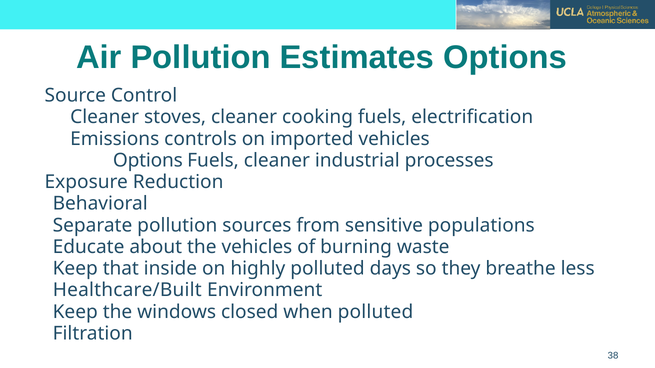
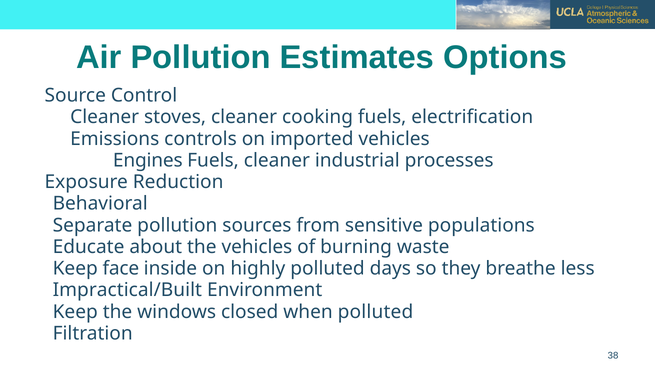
Options at (148, 161): Options -> Engines
that: that -> face
Healthcare/Built: Healthcare/Built -> Impractical/Built
